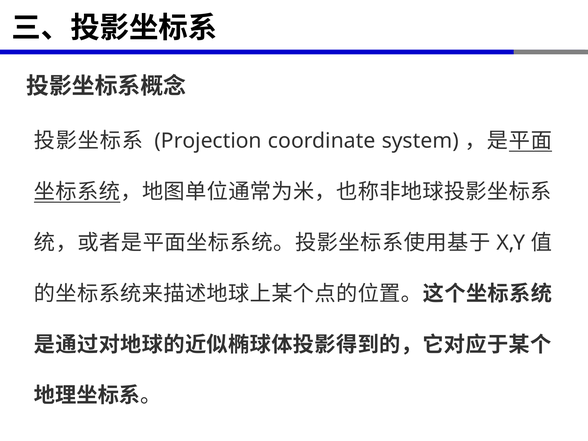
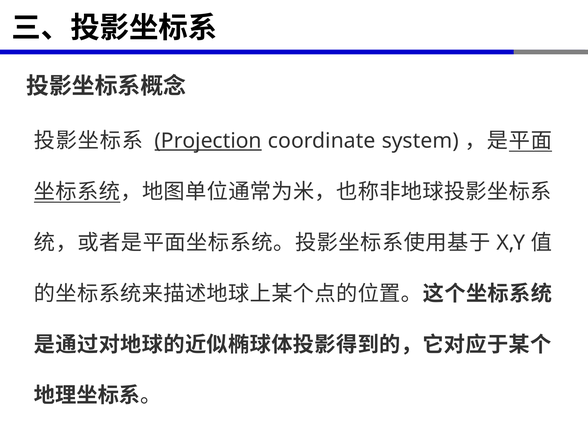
Projection underline: none -> present
